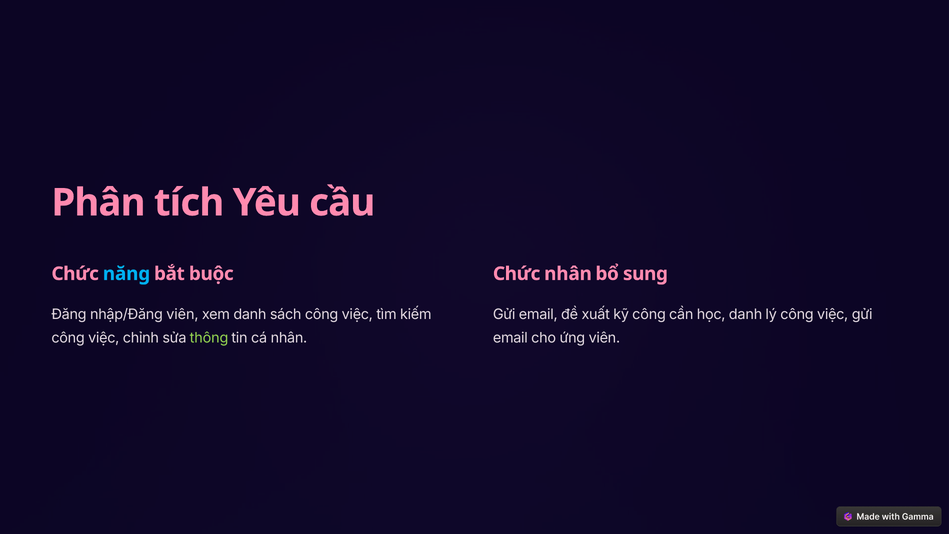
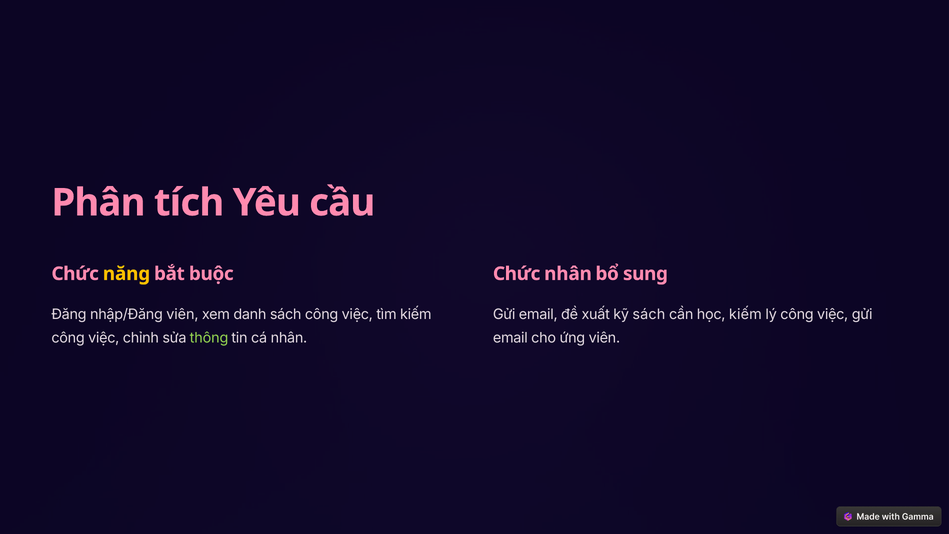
năng colour: light blue -> yellow
kỹ công: công -> sách
học danh: danh -> kiếm
